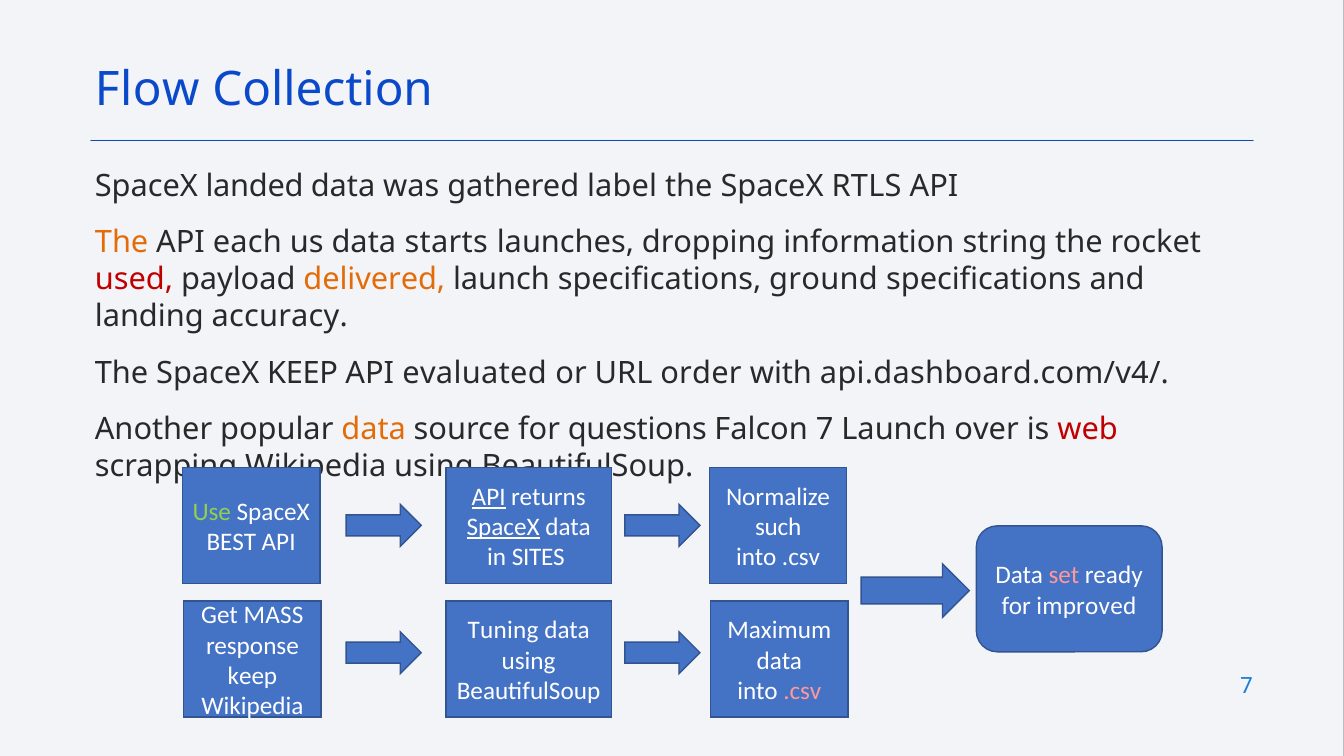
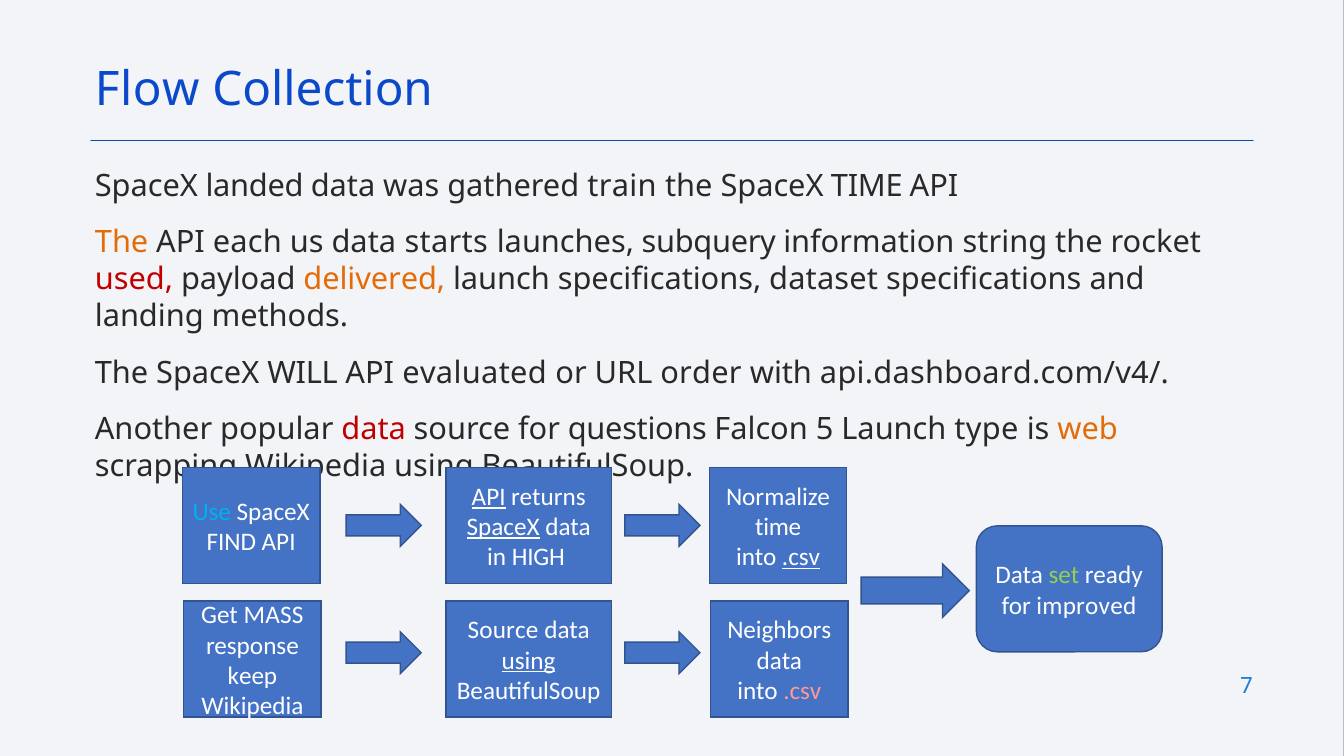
label: label -> train
SpaceX RTLS: RTLS -> TIME
dropping: dropping -> subquery
ground: ground -> dataset
accuracy: accuracy -> methods
SpaceX KEEP: KEEP -> WILL
data at (374, 430) colour: orange -> red
Falcon 7: 7 -> 5
over: over -> type
web colour: red -> orange
Use colour: light green -> light blue
such at (778, 527): such -> time
BEST: BEST -> FIND
SITES: SITES -> HIGH
.csv at (801, 557) underline: none -> present
set colour: pink -> light green
Tuning at (503, 631): Tuning -> Source
Maximum: Maximum -> Neighbors
using at (529, 661) underline: none -> present
